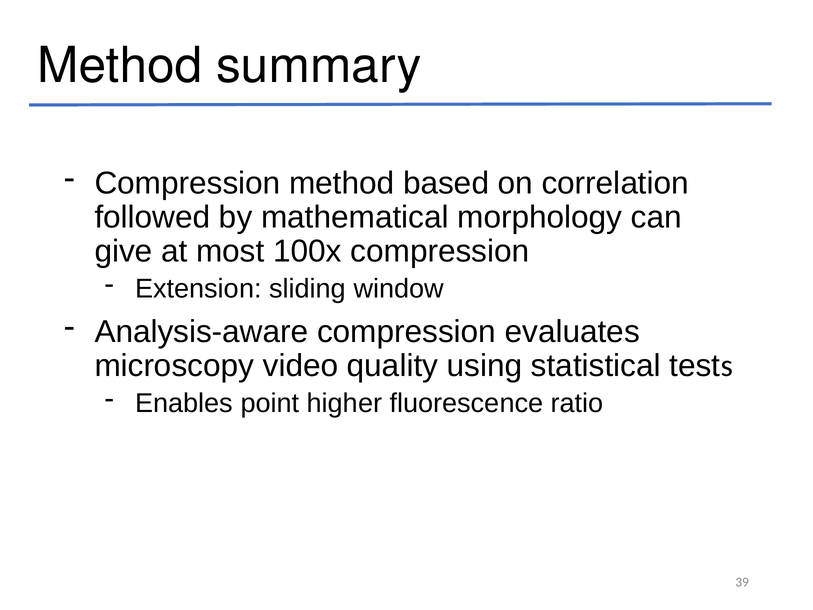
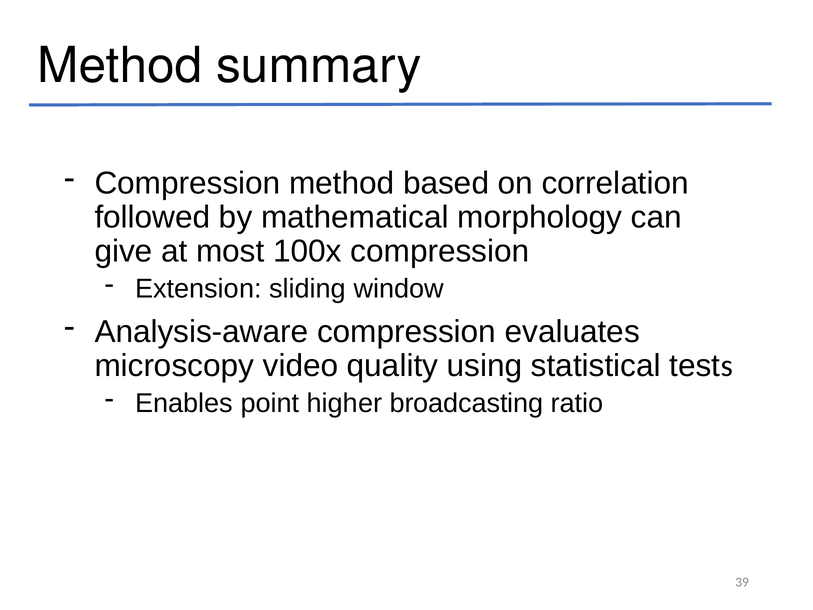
fluorescence: fluorescence -> broadcasting
